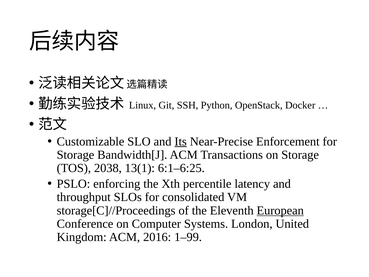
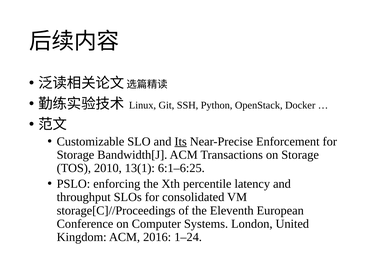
2038: 2038 -> 2010
European underline: present -> none
1–99: 1–99 -> 1–24
